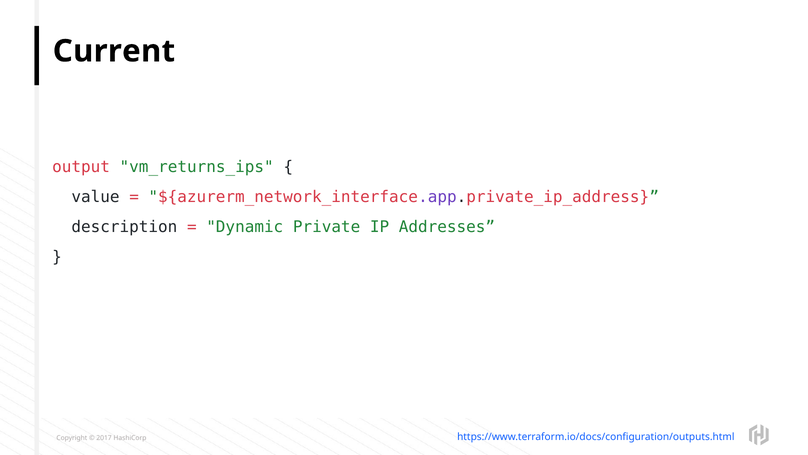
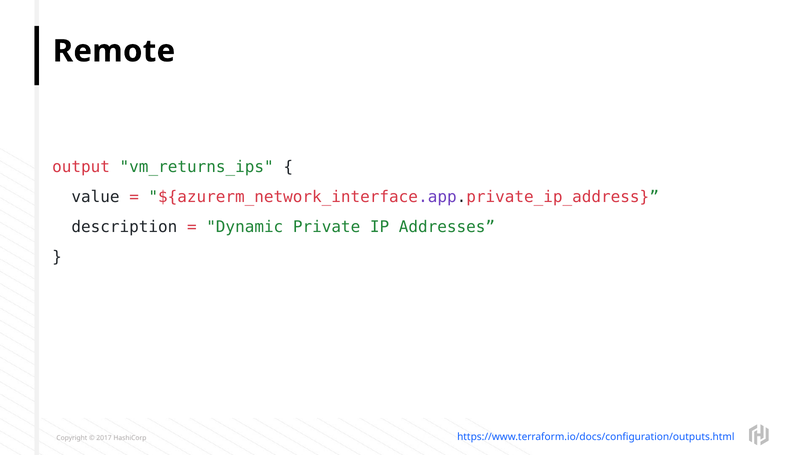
Current: Current -> Remote
